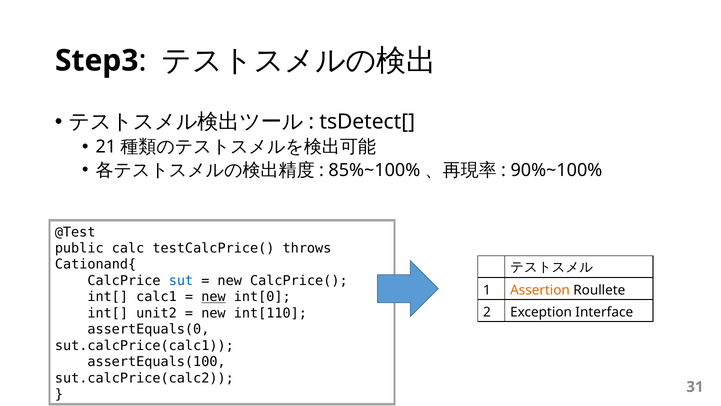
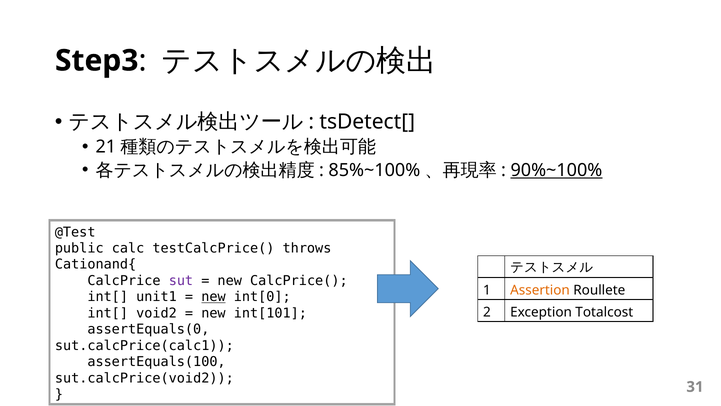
90%~100% underline: none -> present
sut colour: blue -> purple
calc1: calc1 -> unit1
unit2: unit2 -> void2
int[110: int[110 -> int[101
Interface: Interface -> Totalcost
sut.calcPrice(calc2: sut.calcPrice(calc2 -> sut.calcPrice(void2
